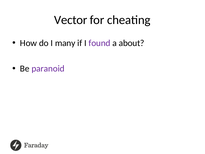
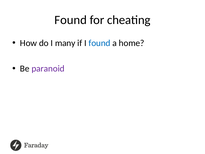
Vector at (71, 20): Vector -> Found
found at (99, 43) colour: purple -> blue
about: about -> home
